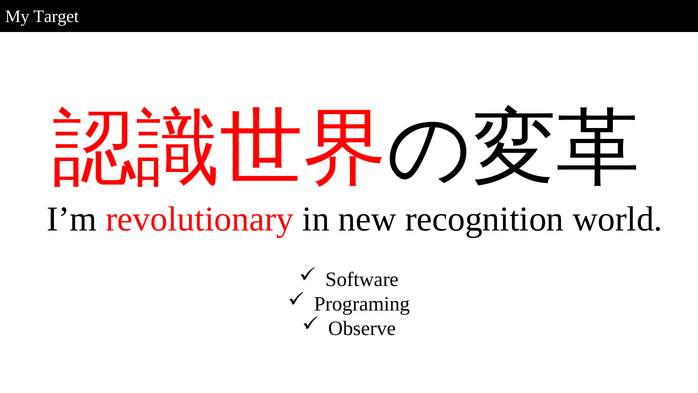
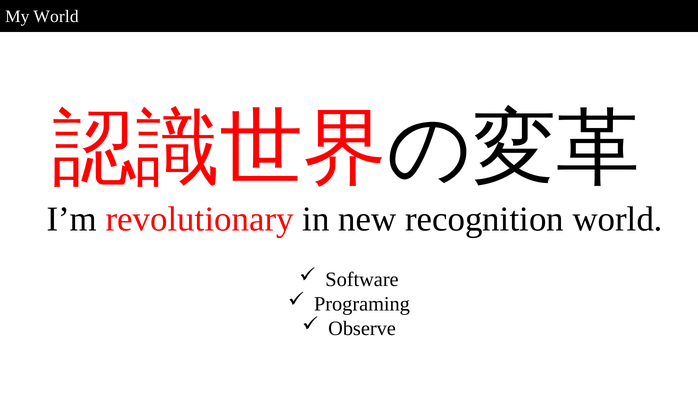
My Target: Target -> World
